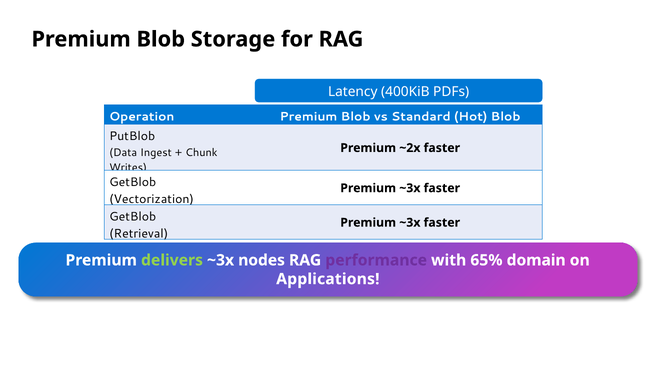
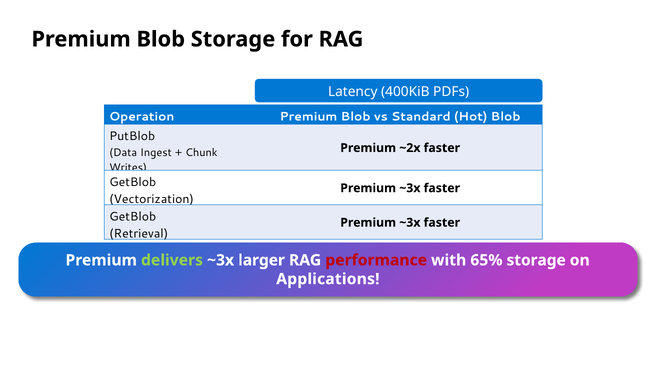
nodes: nodes -> larger
performance colour: purple -> red
65% domain: domain -> storage
